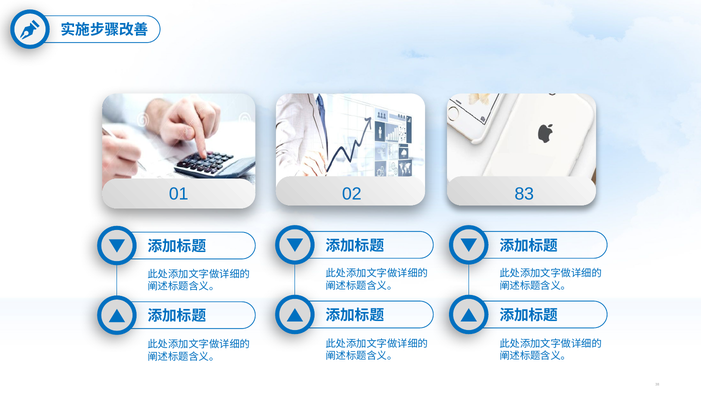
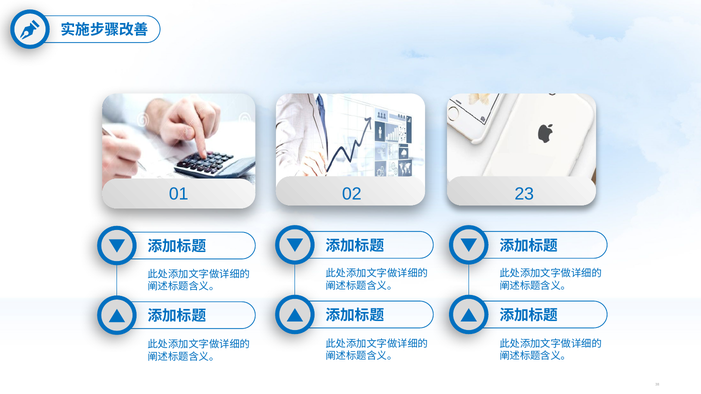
83: 83 -> 23
